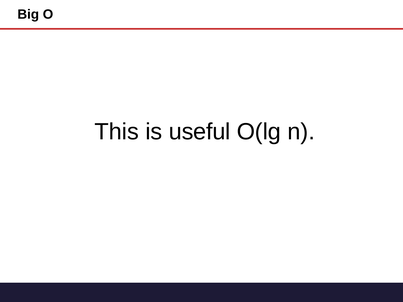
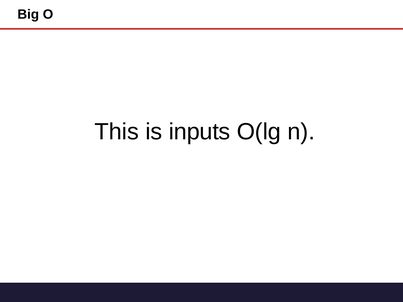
useful: useful -> inputs
